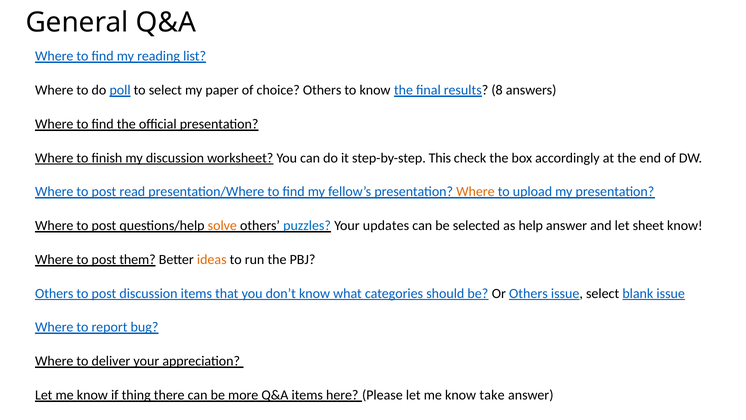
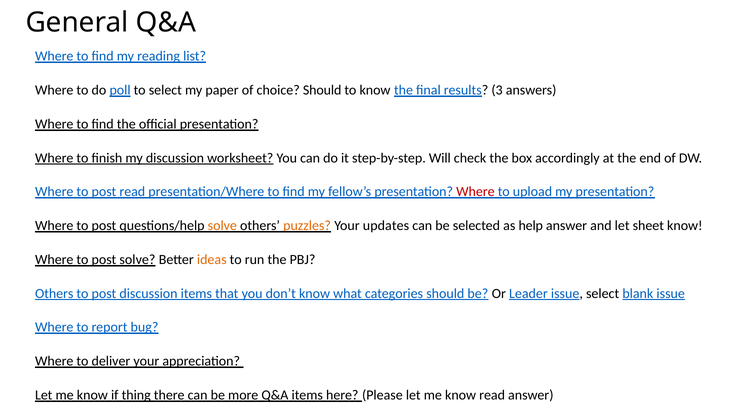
choice Others: Others -> Should
8: 8 -> 3
This: This -> Will
Where at (475, 192) colour: orange -> red
puzzles colour: blue -> orange
post them: them -> solve
Or Others: Others -> Leader
know take: take -> read
